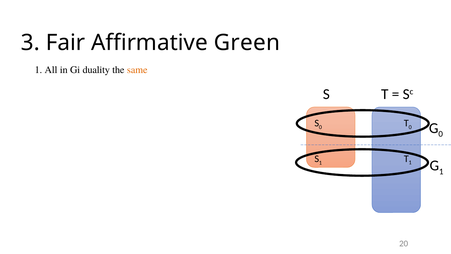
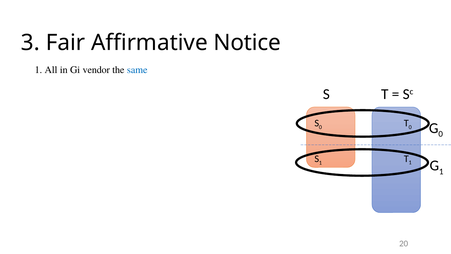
Green: Green -> Notice
duality: duality -> vendor
same colour: orange -> blue
